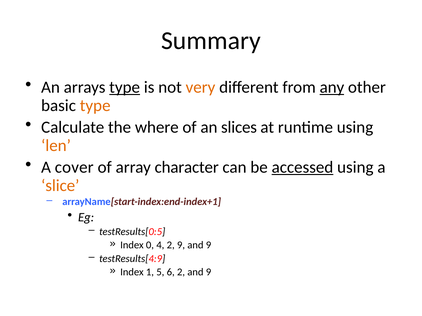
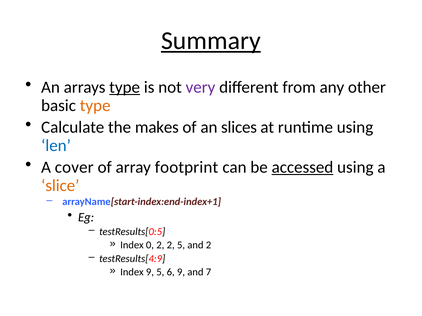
Summary underline: none -> present
very colour: orange -> purple
any underline: present -> none
where: where -> makes
len colour: orange -> blue
character: character -> footprint
0 4: 4 -> 2
2 9: 9 -> 5
9 at (209, 245): 9 -> 2
Index 1: 1 -> 9
6 2: 2 -> 9
9 at (209, 272): 9 -> 7
